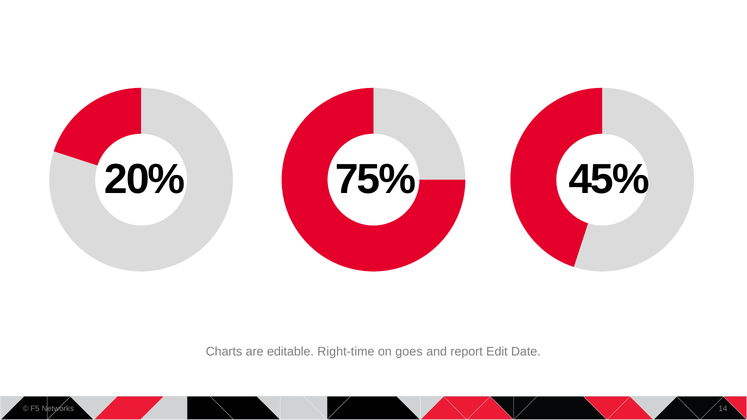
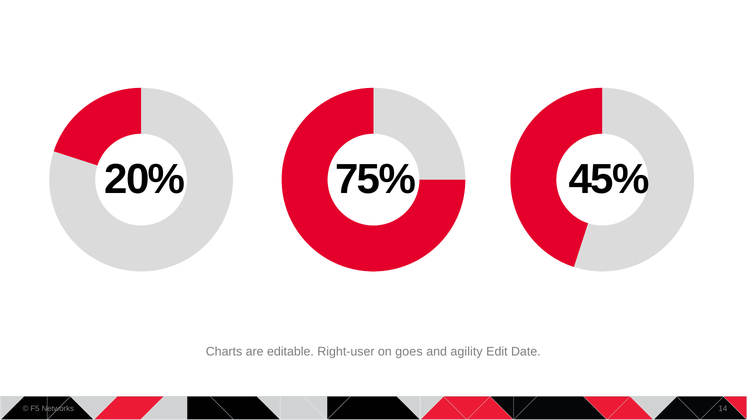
Right-time: Right-time -> Right-user
report: report -> agility
